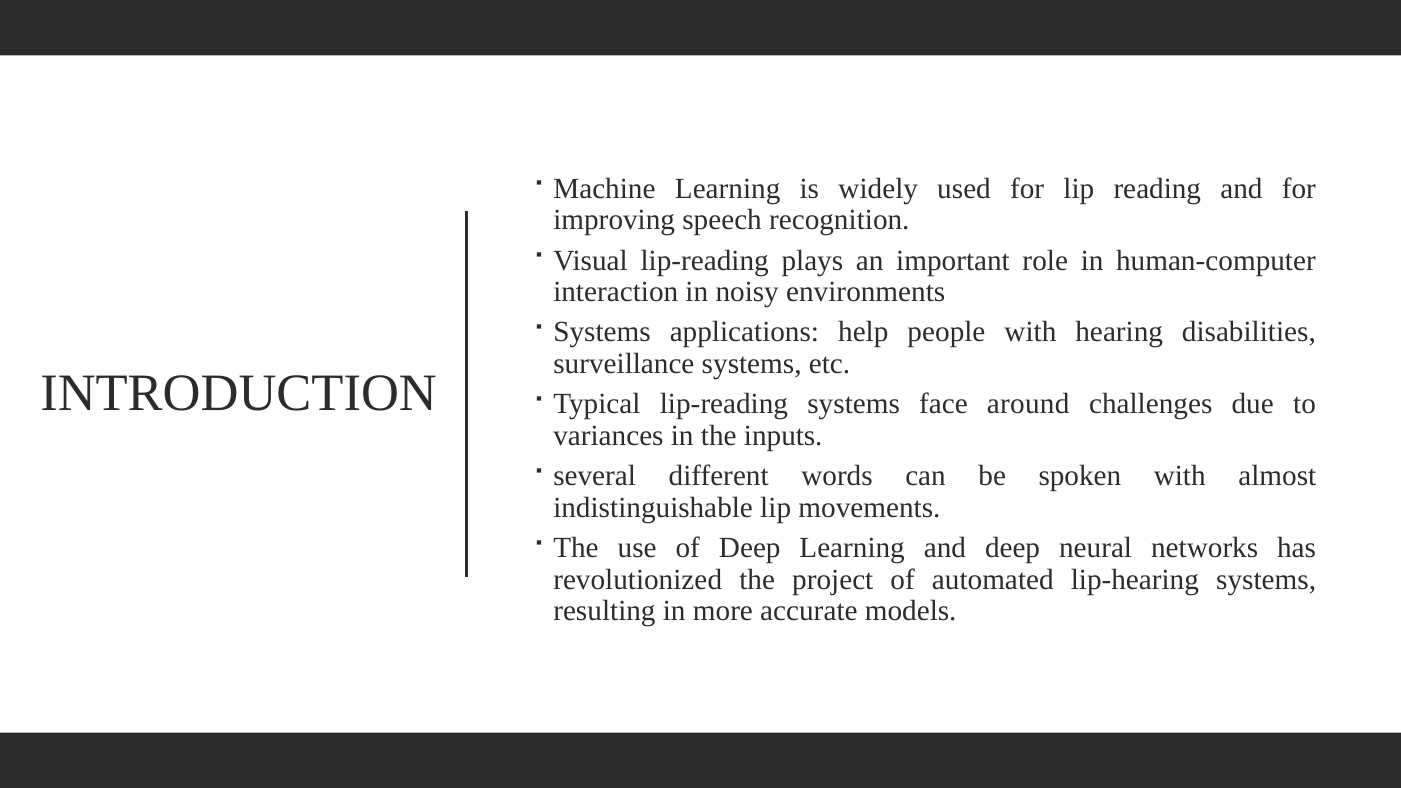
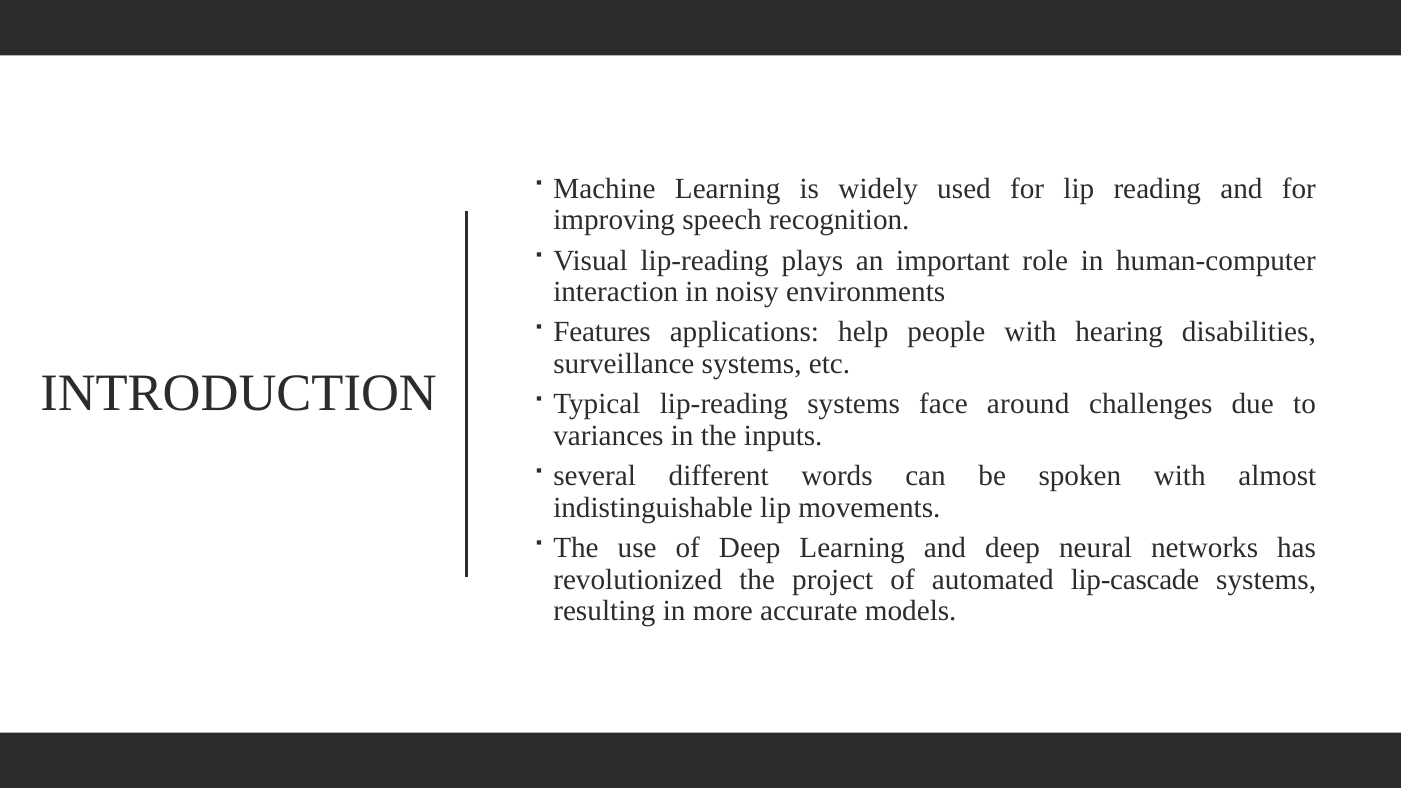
Systems at (602, 332): Systems -> Features
lip-hearing: lip-hearing -> lip-cascade
